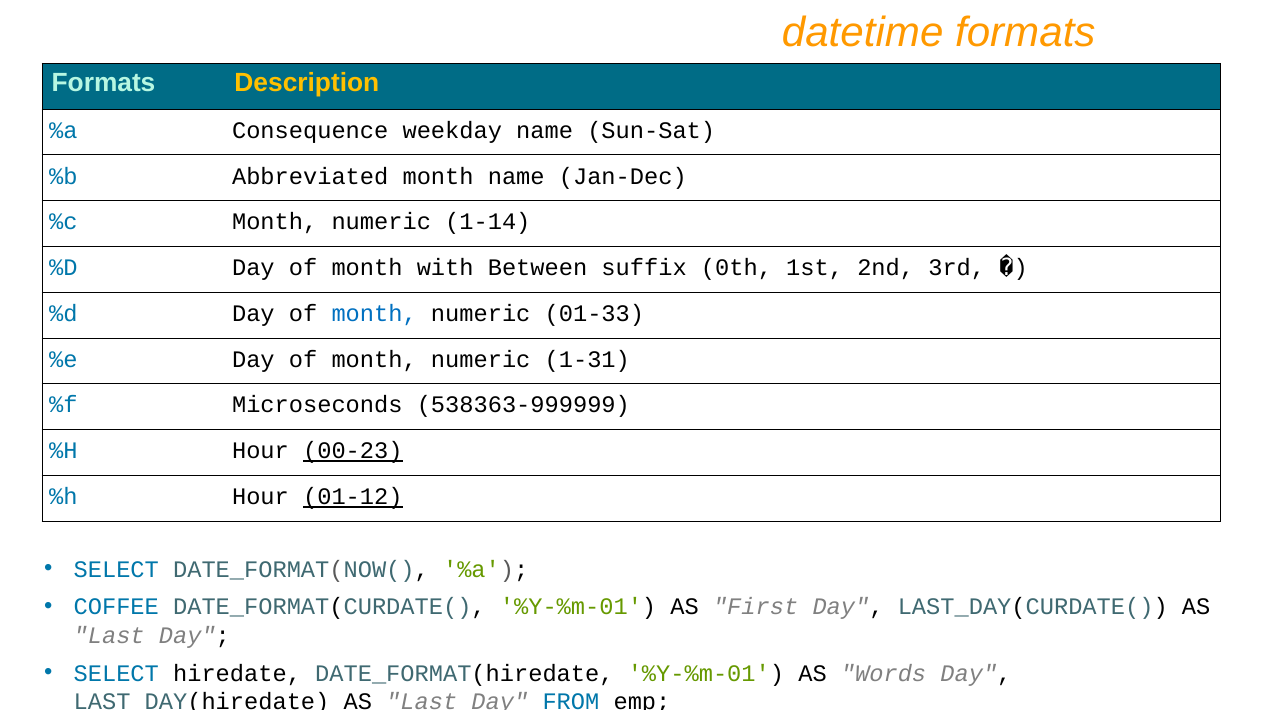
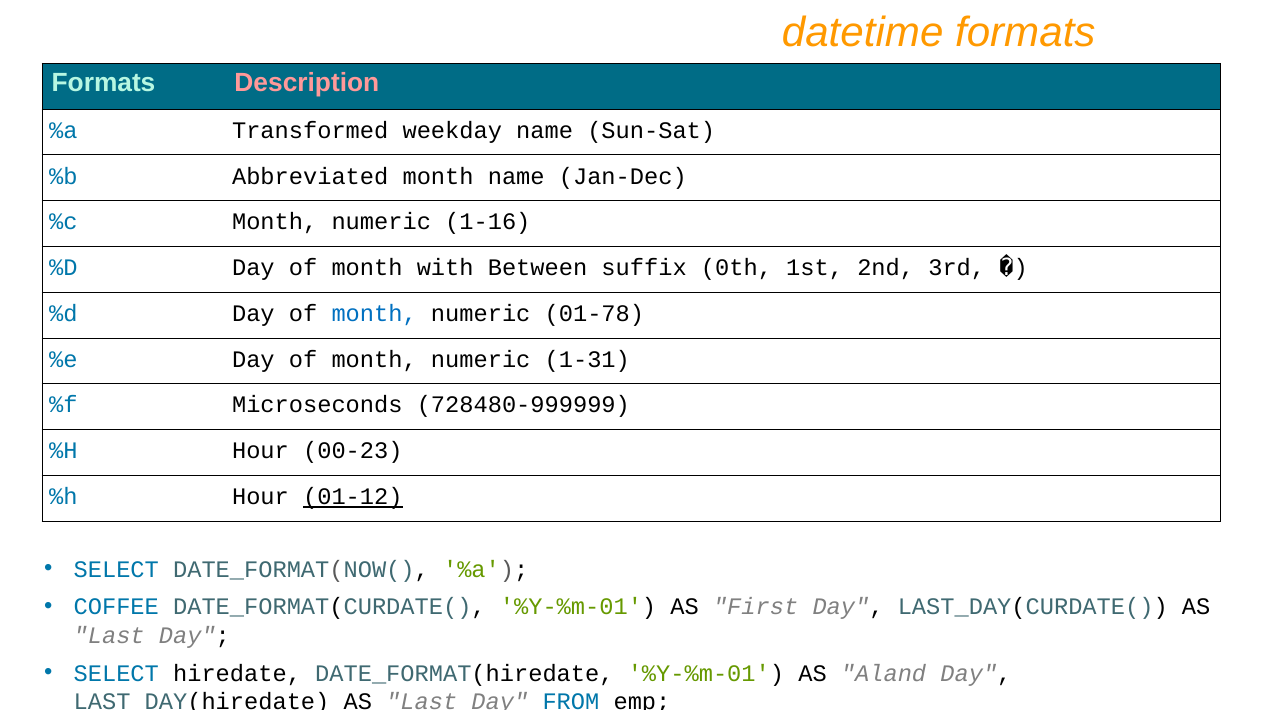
Description colour: yellow -> pink
Consequence: Consequence -> Transformed
1-14: 1-14 -> 1-16
01-33: 01-33 -> 01-78
538363-999999: 538363-999999 -> 728480-999999
00-23 underline: present -> none
Words: Words -> Aland
